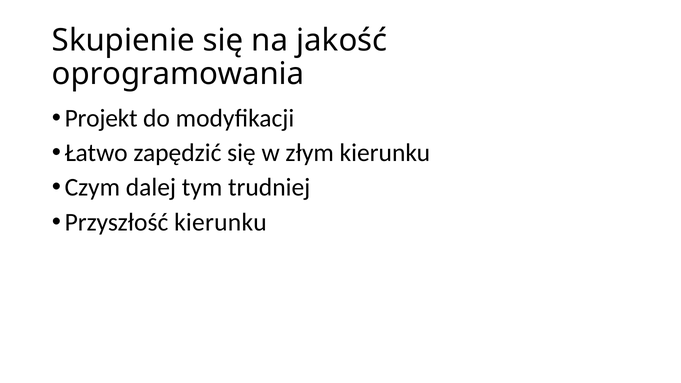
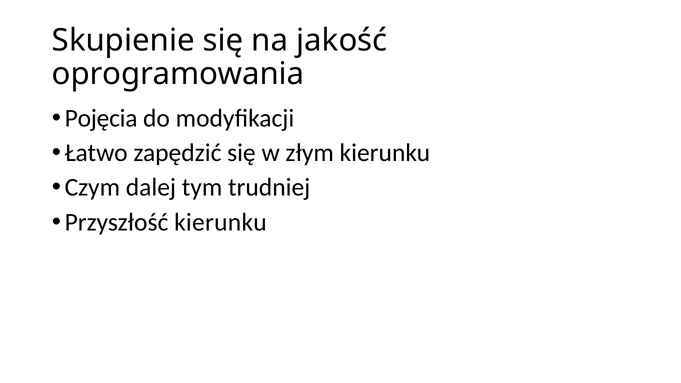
Projekt: Projekt -> Pojęcia
